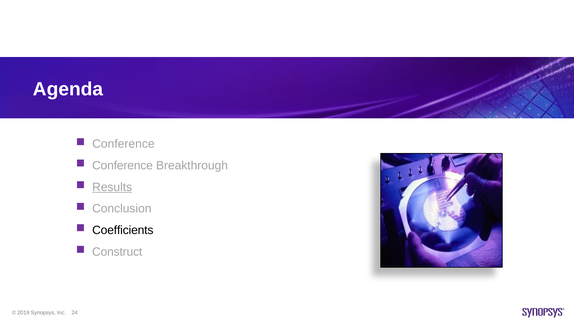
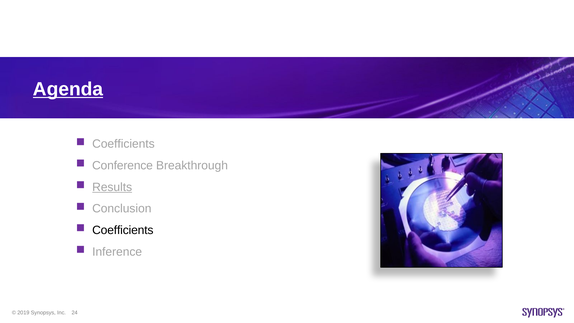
Agenda underline: none -> present
Conference at (123, 144): Conference -> Coefficients
Construct: Construct -> Inference
